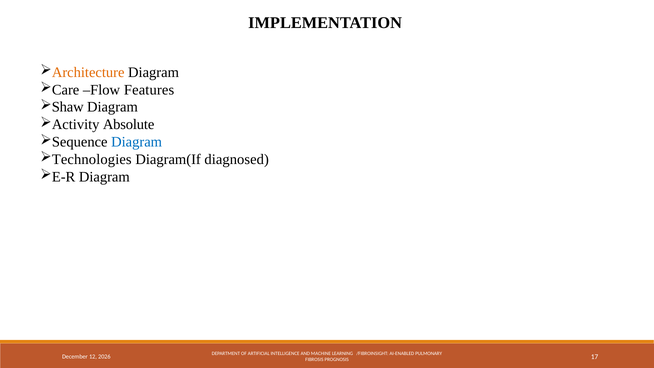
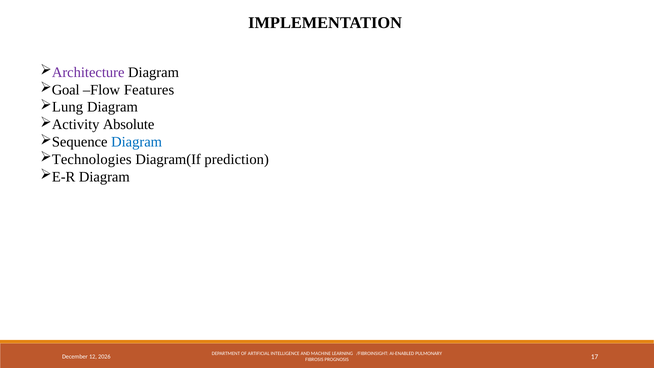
Architecture colour: orange -> purple
Care: Care -> Goal
Shaw: Shaw -> Lung
diagnosed: diagnosed -> prediction
